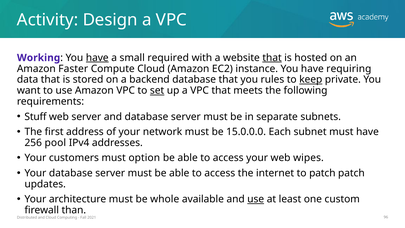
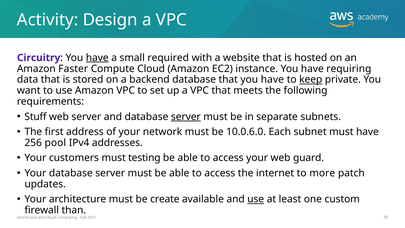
Working: Working -> Circuitry
that at (272, 58) underline: present -> none
that you rules: rules -> have
set underline: present -> none
server at (186, 117) underline: none -> present
15.0.0.0: 15.0.0.0 -> 10.0.6.0
option: option -> testing
wipes: wipes -> guard
to patch: patch -> more
whole: whole -> create
